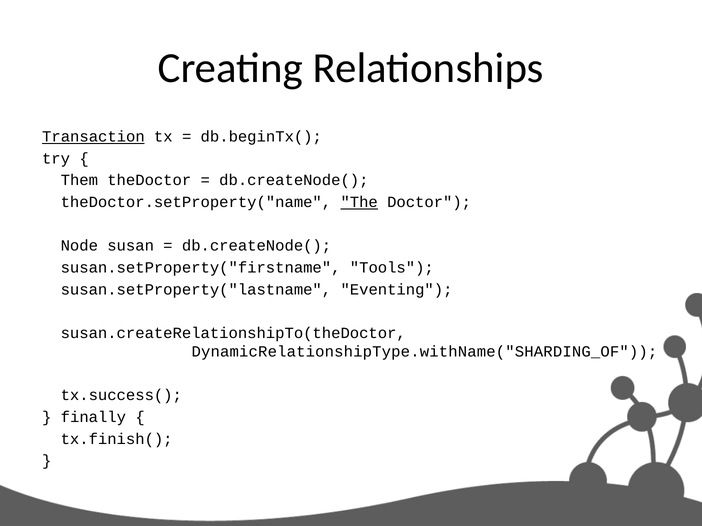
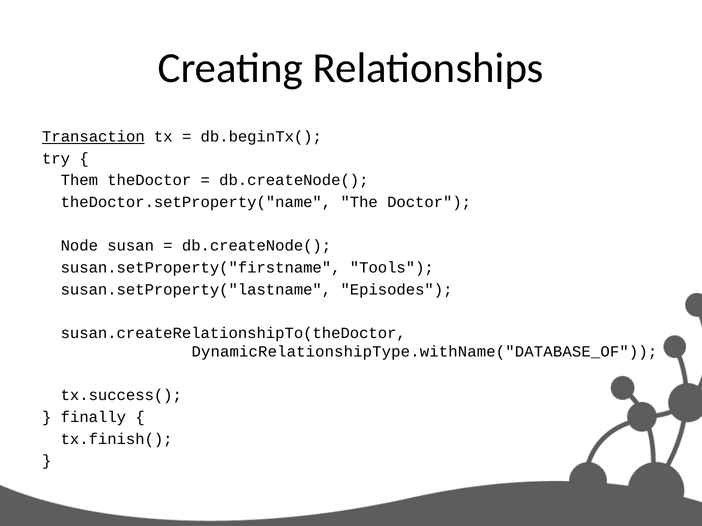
The underline: present -> none
Eventing: Eventing -> Episodes
DynamicRelationshipType.withName("SHARDING_OF: DynamicRelationshipType.withName("SHARDING_OF -> DynamicRelationshipType.withName("DATABASE_OF
